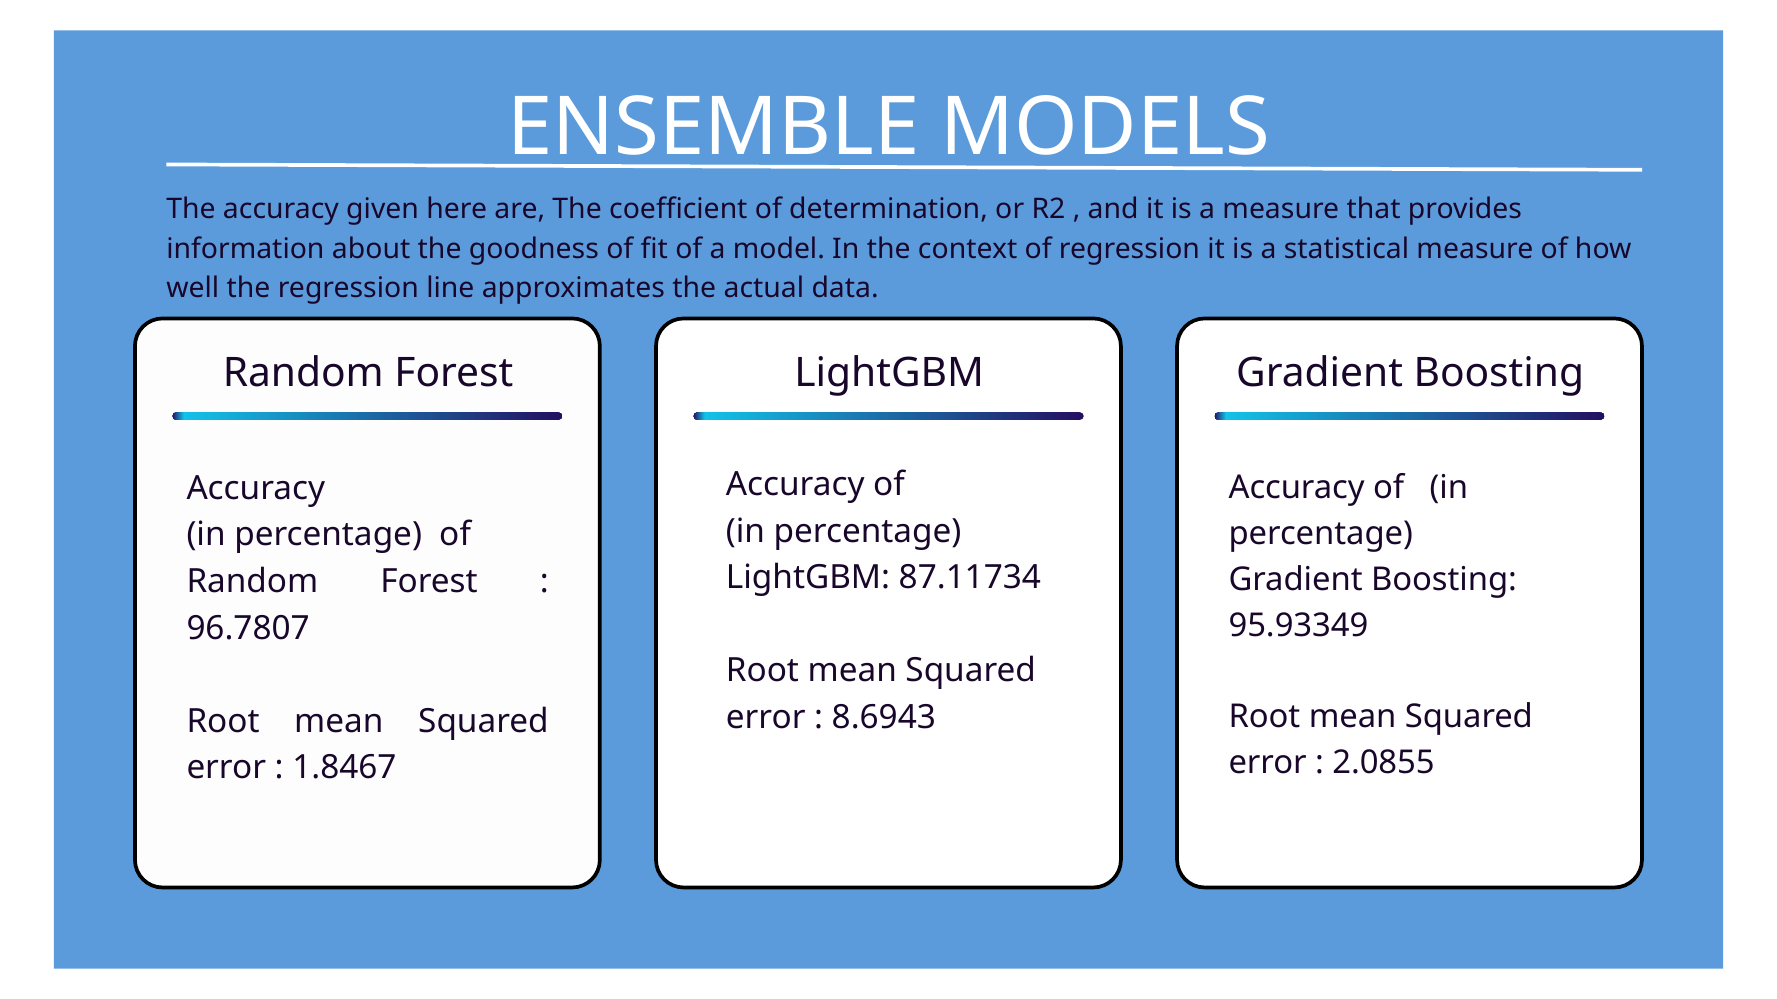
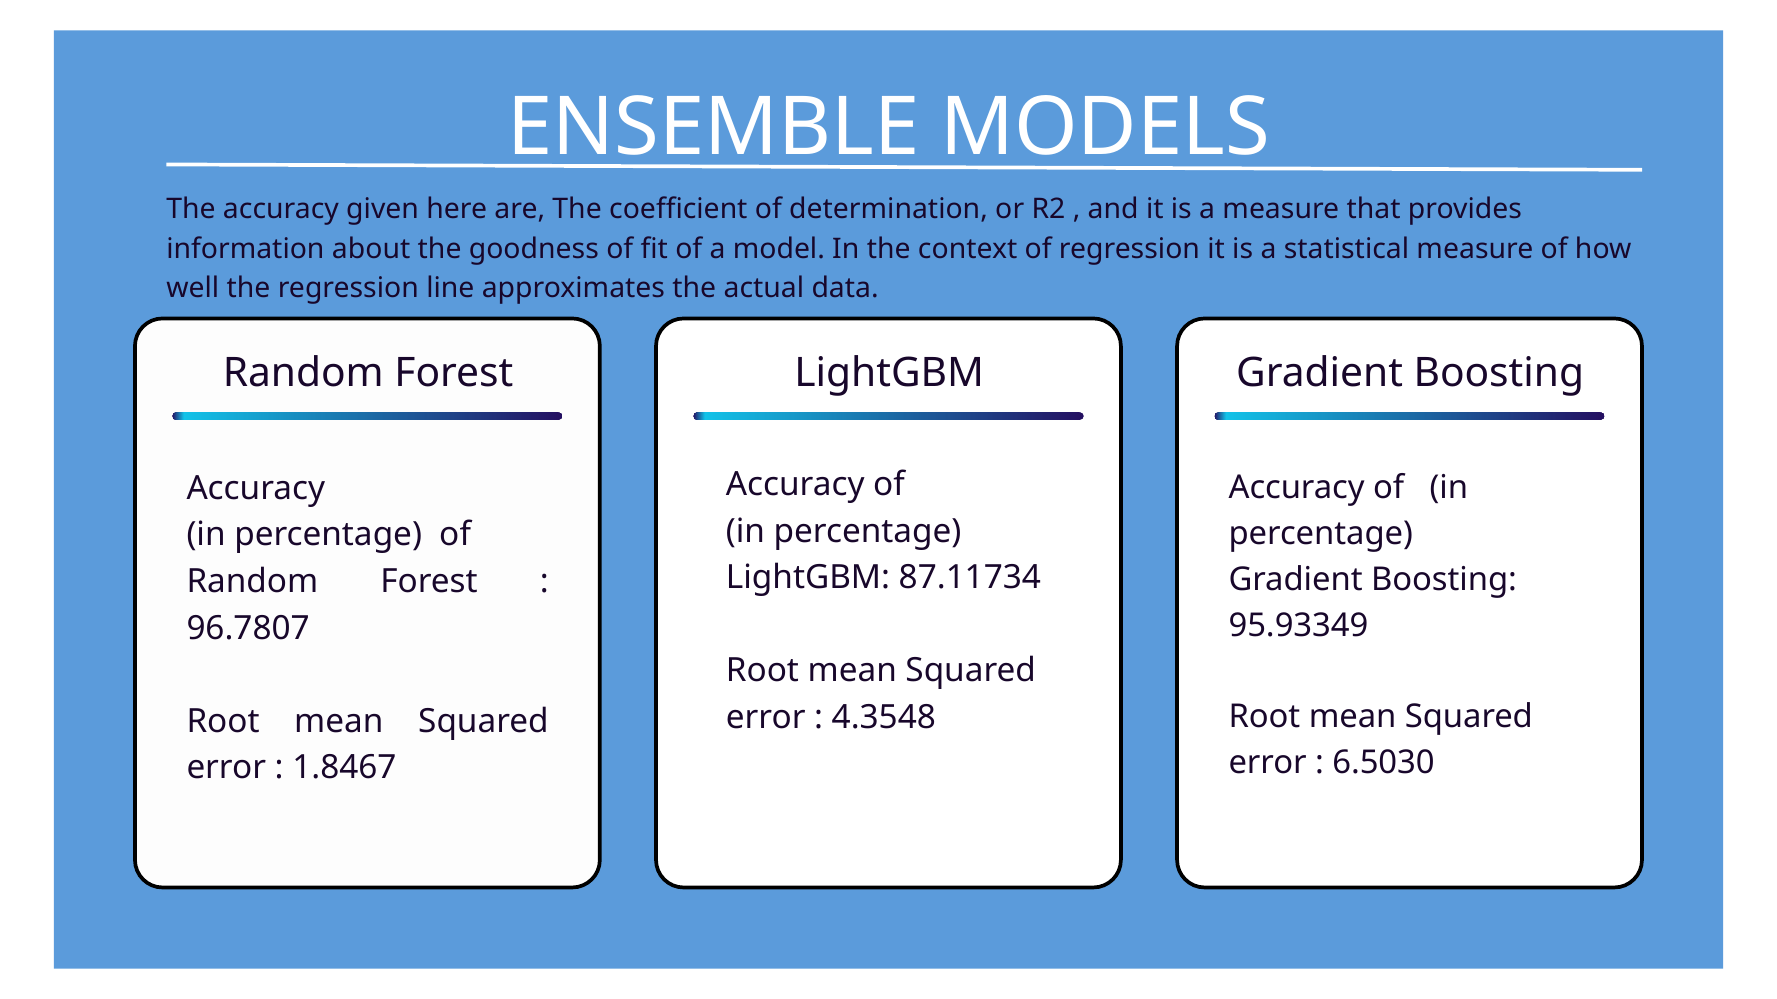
8.6943: 8.6943 -> 4.3548
2.0855: 2.0855 -> 6.5030
